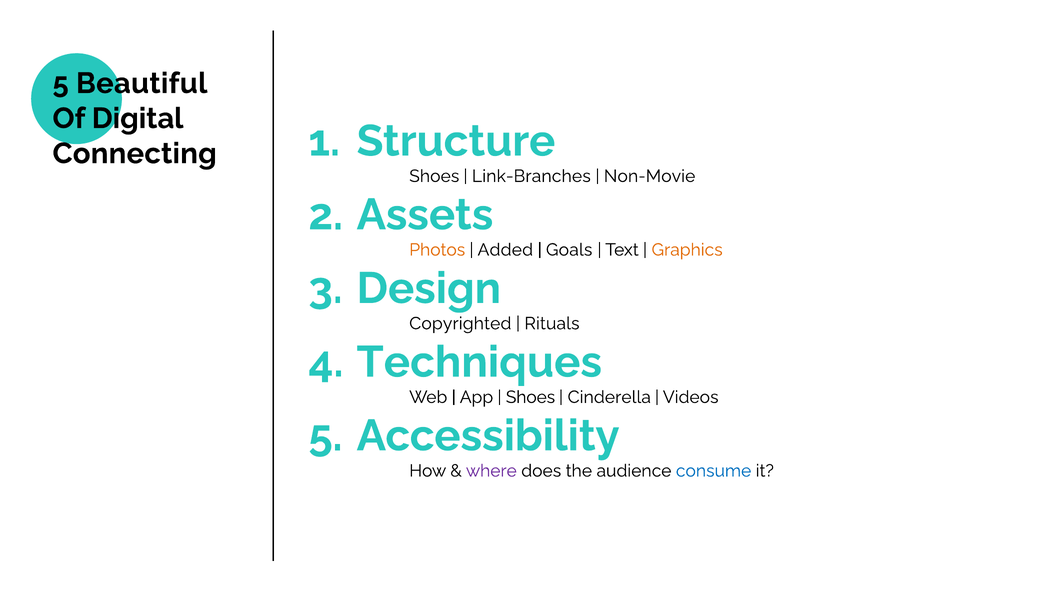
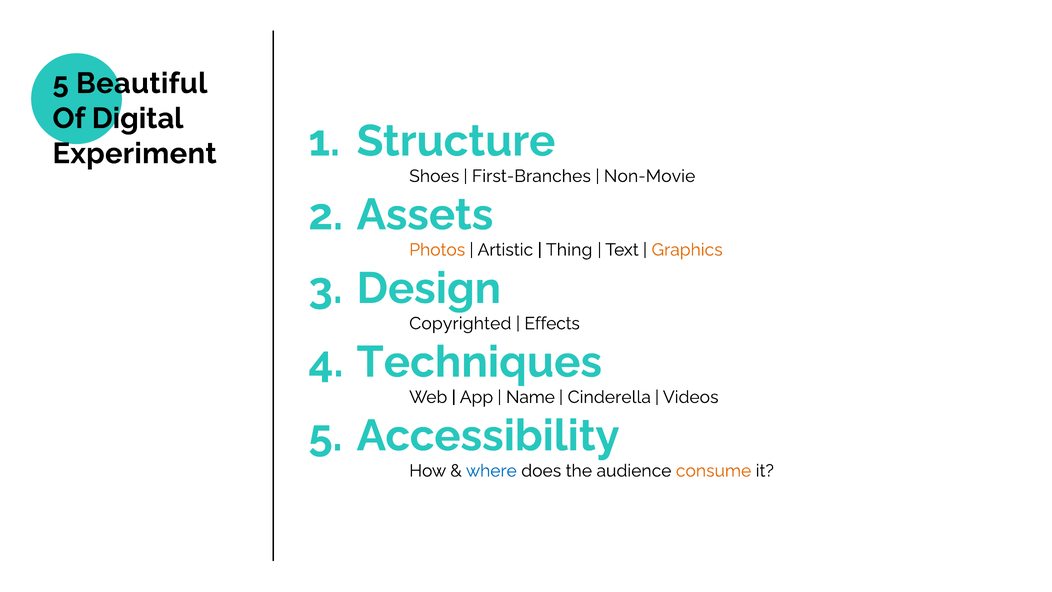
Connecting: Connecting -> Experiment
Link-Branches: Link-Branches -> First-Branches
Added: Added -> Artistic
Goals: Goals -> Thing
Rituals: Rituals -> Effects
Shoes at (530, 397): Shoes -> Name
where colour: purple -> blue
consume colour: blue -> orange
